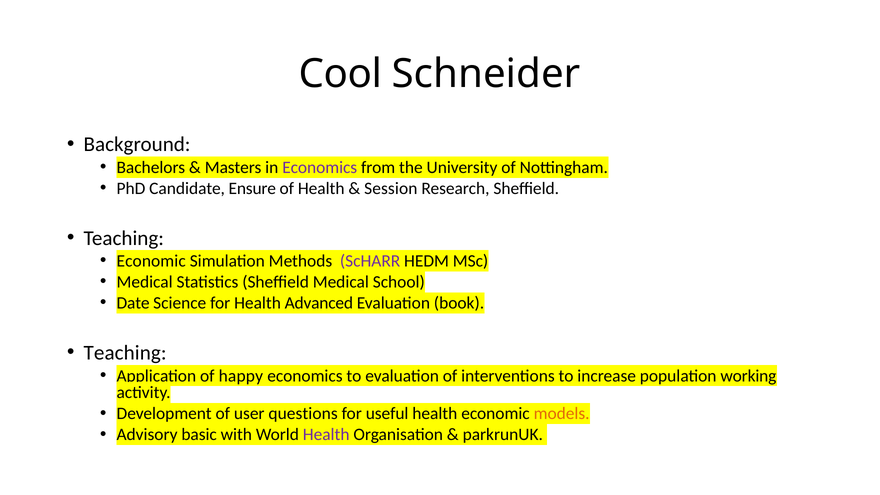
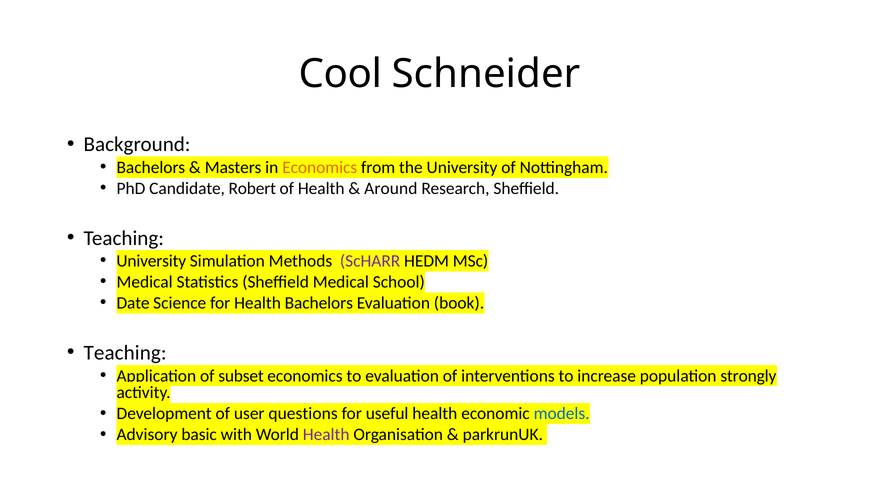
Economics at (320, 167) colour: purple -> orange
Ensure: Ensure -> Robert
Session: Session -> Around
Economic at (151, 261): Economic -> University
Health Advanced: Advanced -> Bachelors
happy: happy -> subset
working: working -> strongly
models colour: orange -> blue
